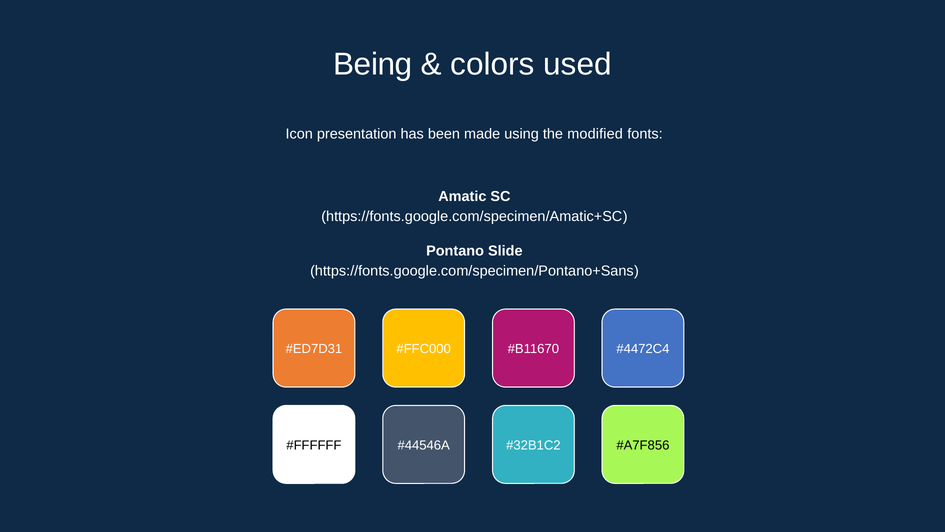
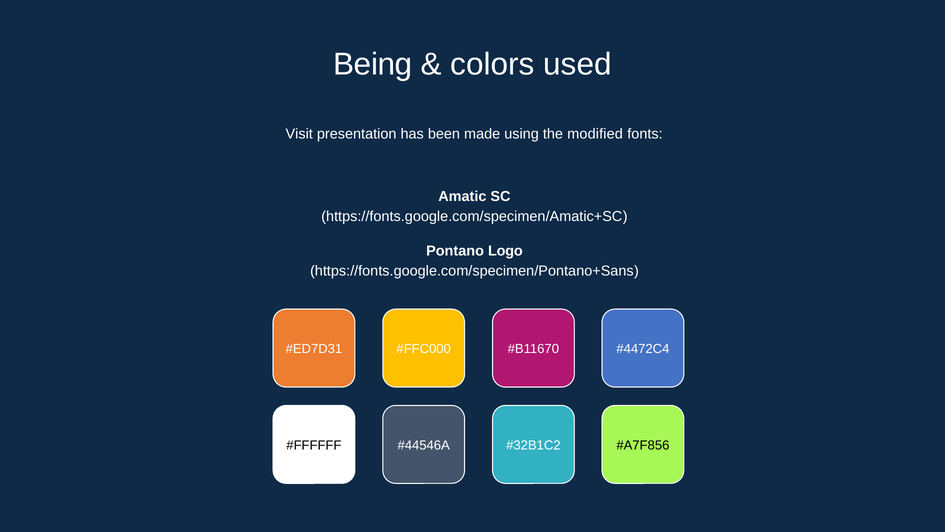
Icon: Icon -> Visit
Slide: Slide -> Logo
